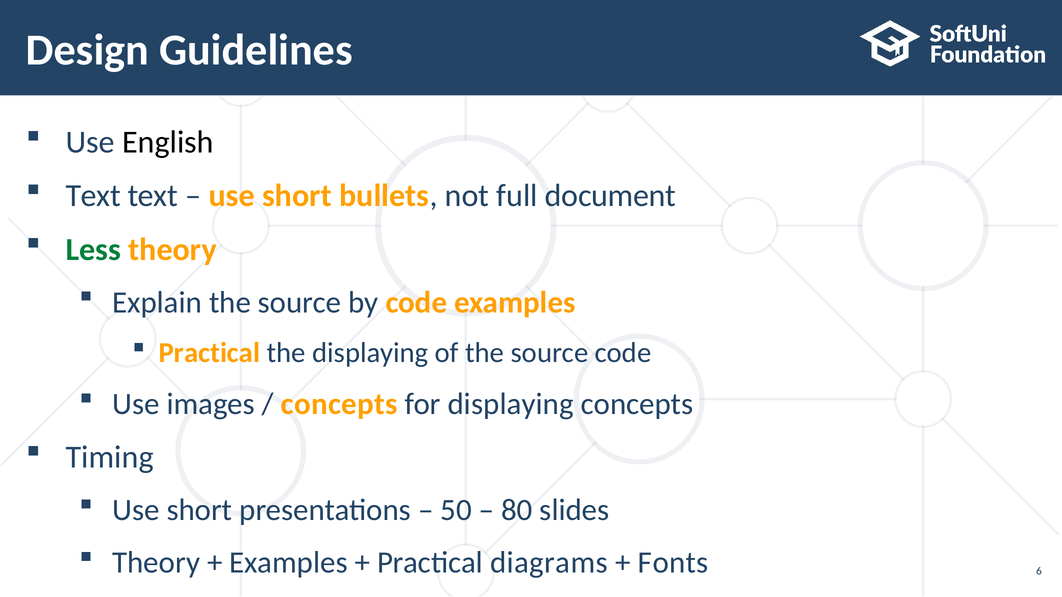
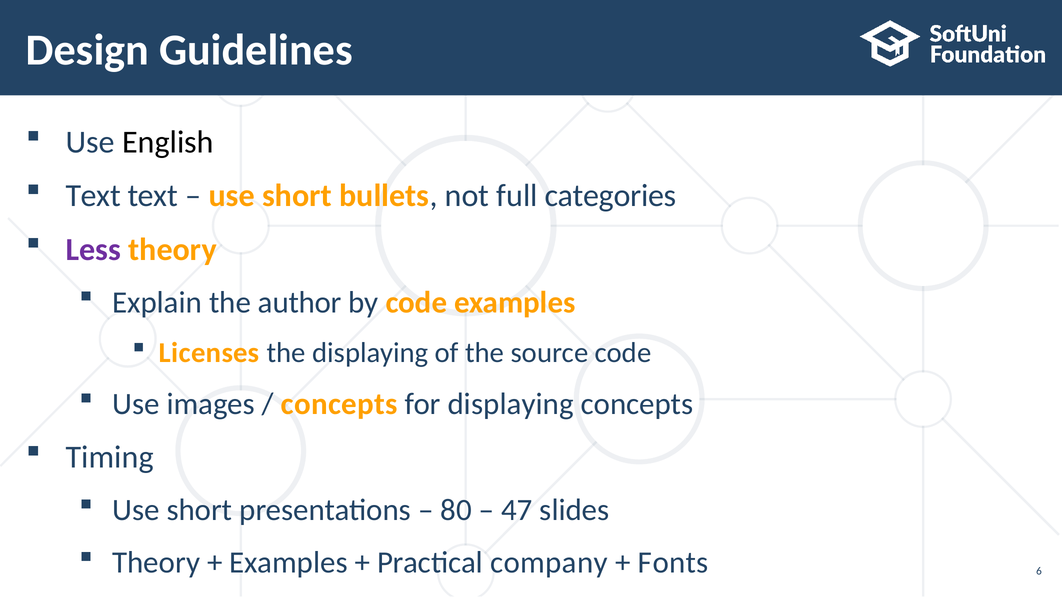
document: document -> categories
Less colour: green -> purple
Explain the source: source -> author
Practical at (209, 353): Practical -> Licenses
50: 50 -> 80
80: 80 -> 47
diagrams: diagrams -> company
